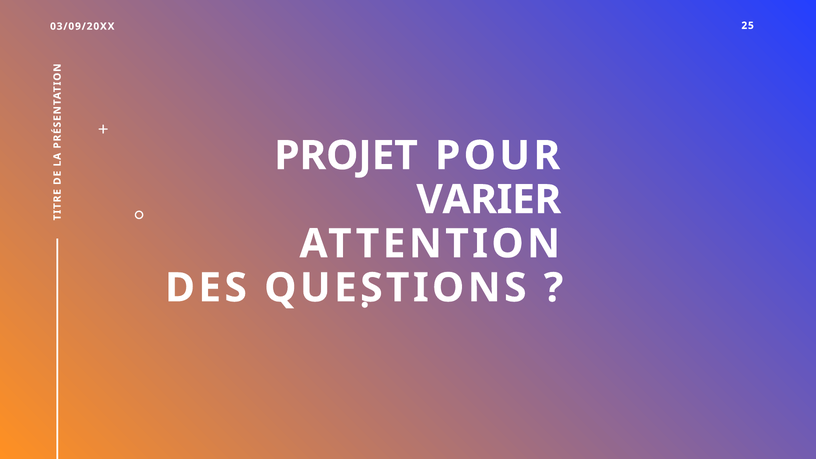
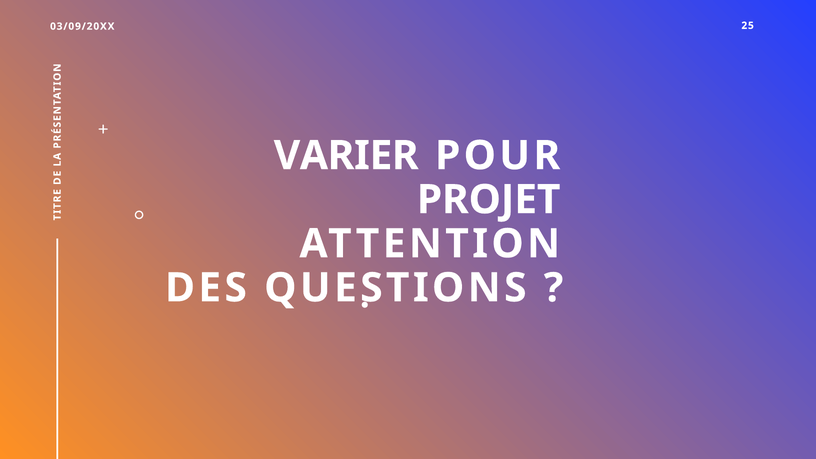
PROJET: PROJET -> VARIER
VARIER: VARIER -> PROJET
